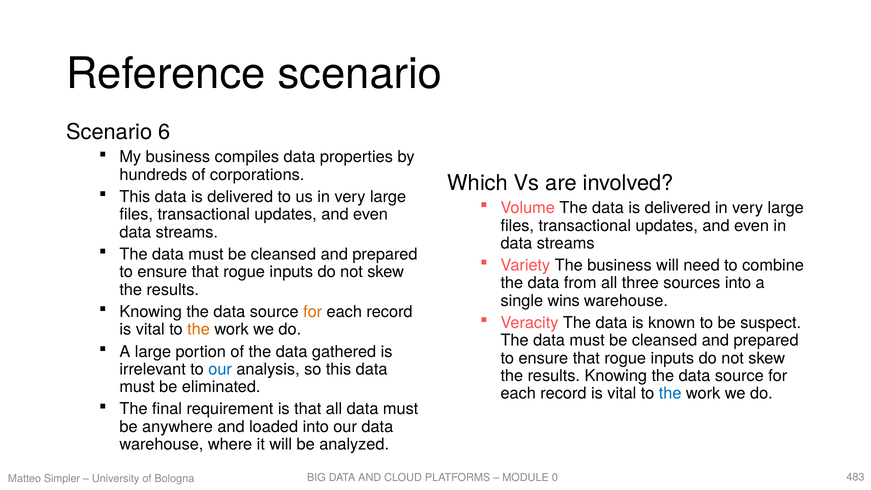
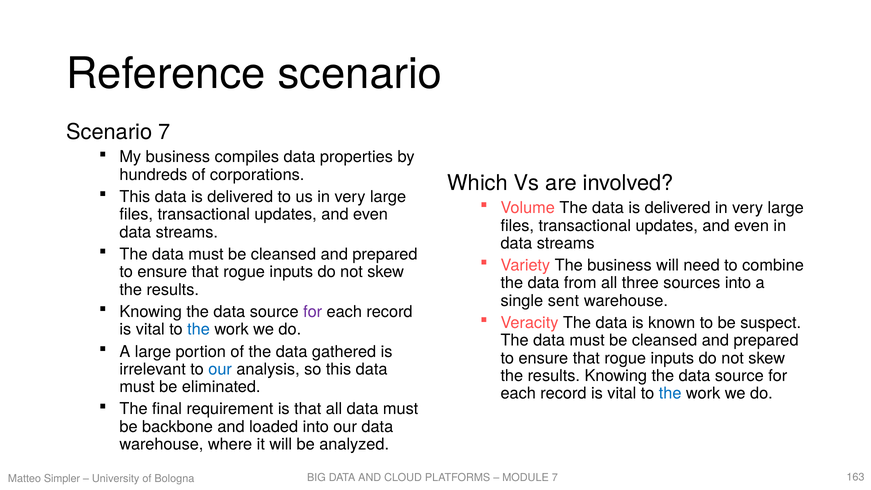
Scenario 6: 6 -> 7
wins: wins -> sent
for at (313, 312) colour: orange -> purple
the at (199, 329) colour: orange -> blue
anywhere: anywhere -> backbone
0 at (555, 478): 0 -> 7
483: 483 -> 163
